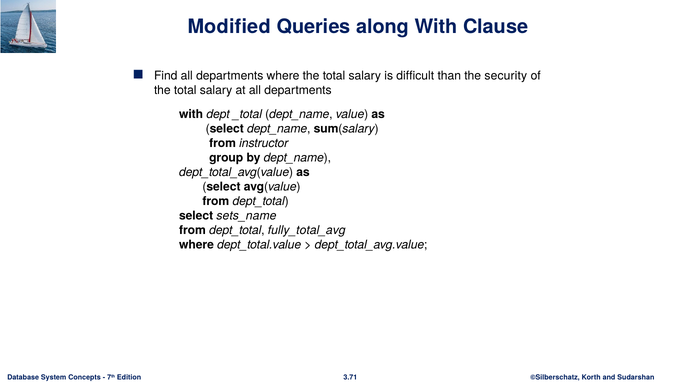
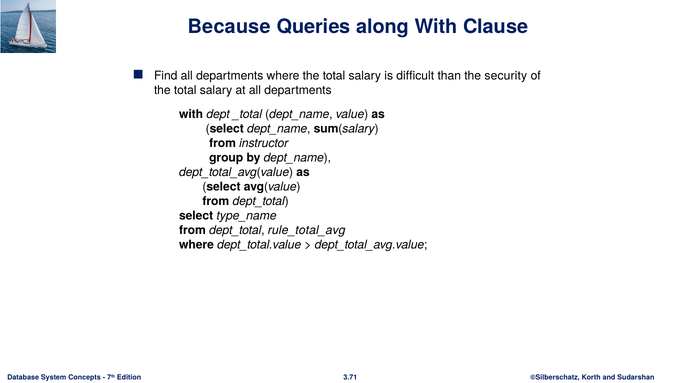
Modified: Modified -> Because
sets_name: sets_name -> type_name
fully_total_avg: fully_total_avg -> rule_total_avg
